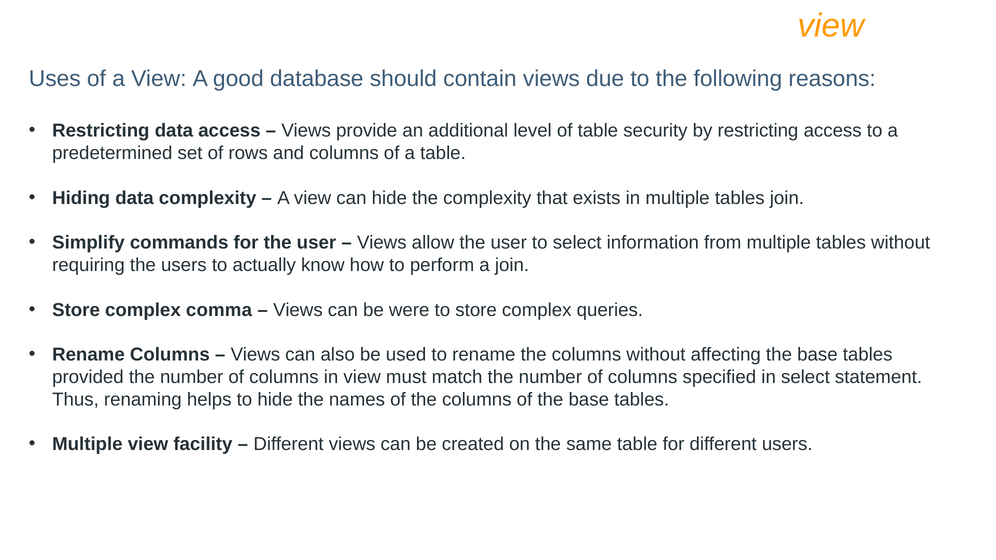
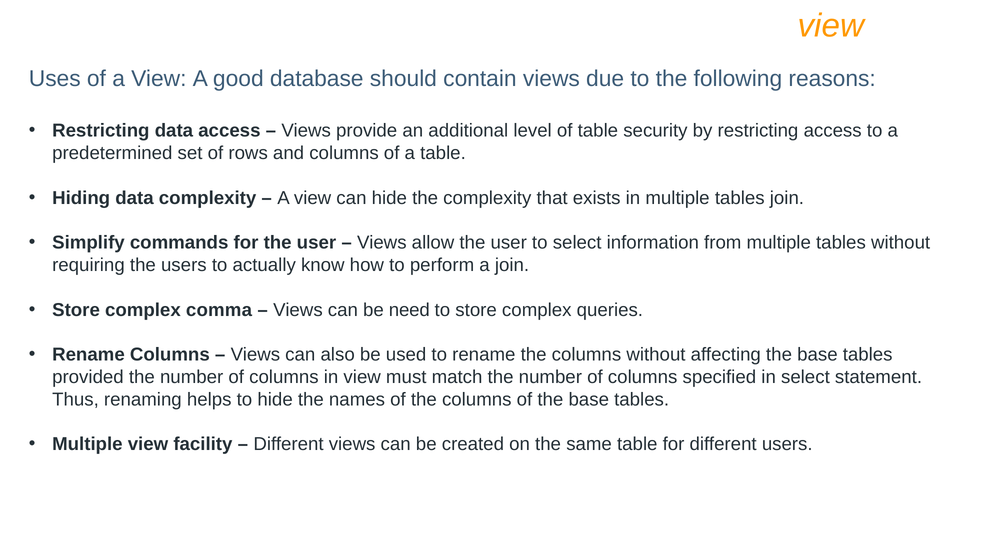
were: were -> need
